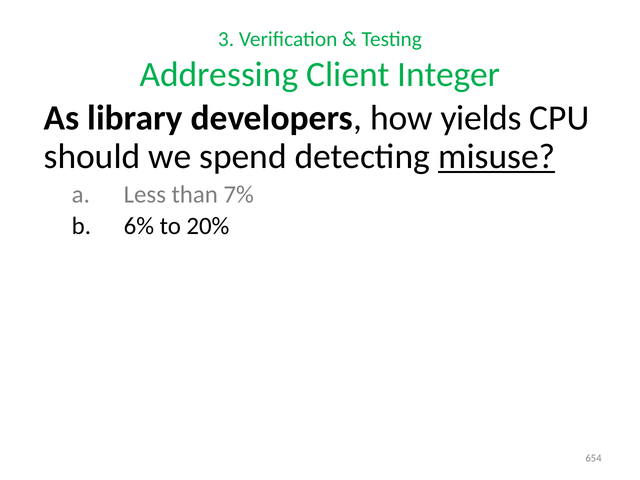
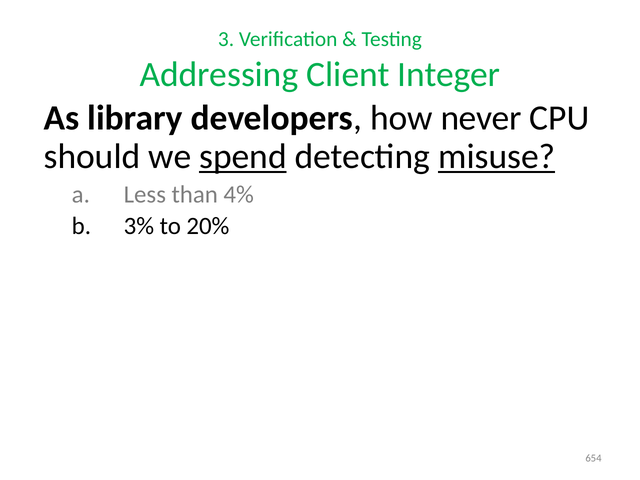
yields: yields -> never
spend underline: none -> present
7%: 7% -> 4%
6%: 6% -> 3%
